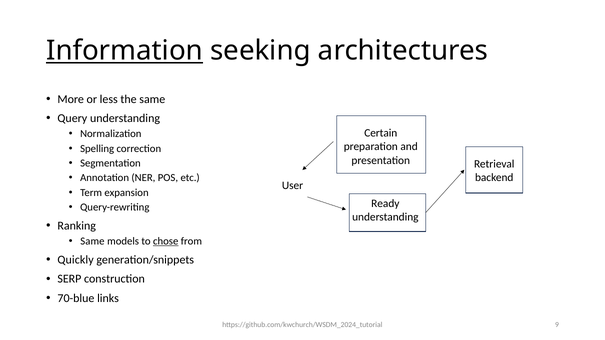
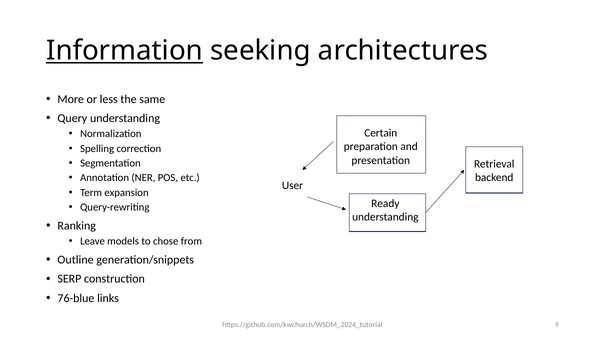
Same at (92, 241): Same -> Leave
chose underline: present -> none
Quickly: Quickly -> Outline
70-blue: 70-blue -> 76-blue
